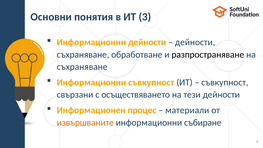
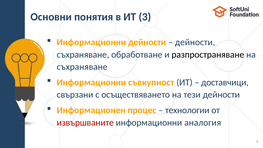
съвкупност at (225, 82): съвкупност -> доставчици
материали: материали -> технологии
извършваните colour: orange -> red
събиране: събиране -> аналогия
